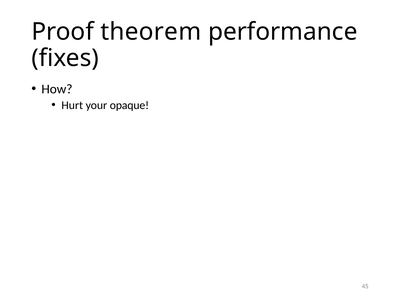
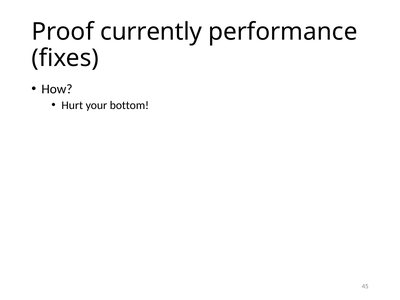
theorem: theorem -> currently
opaque: opaque -> bottom
